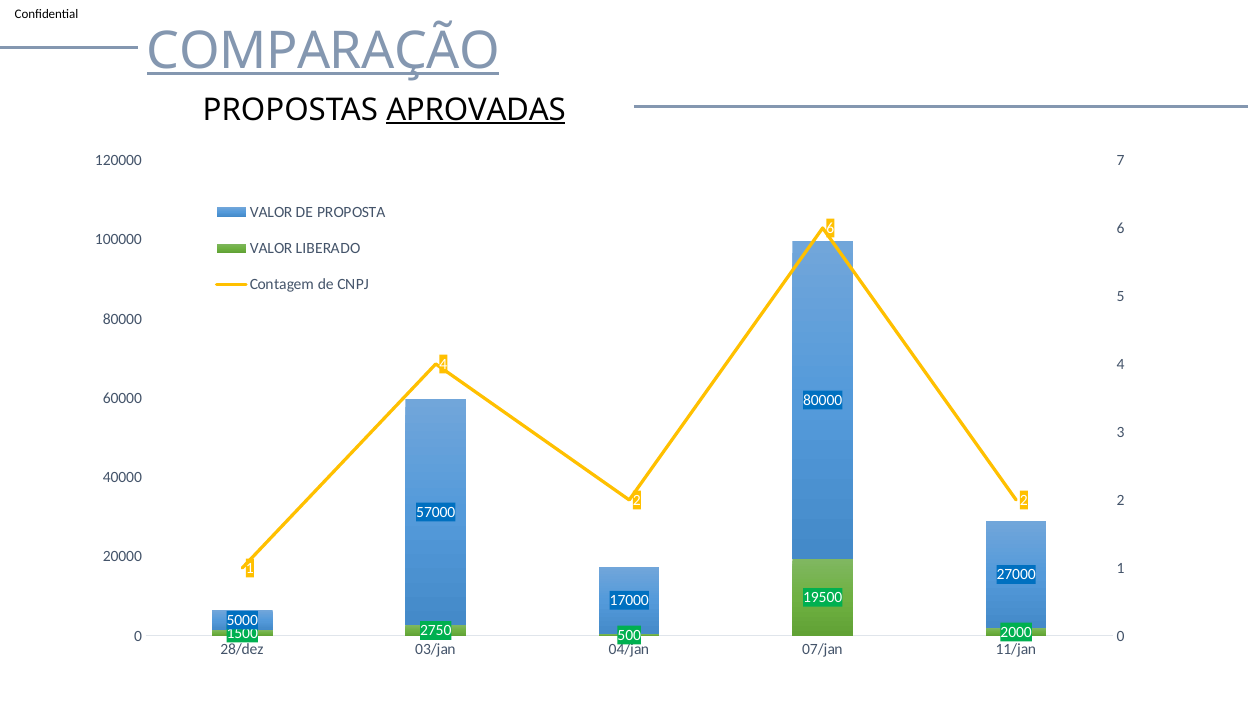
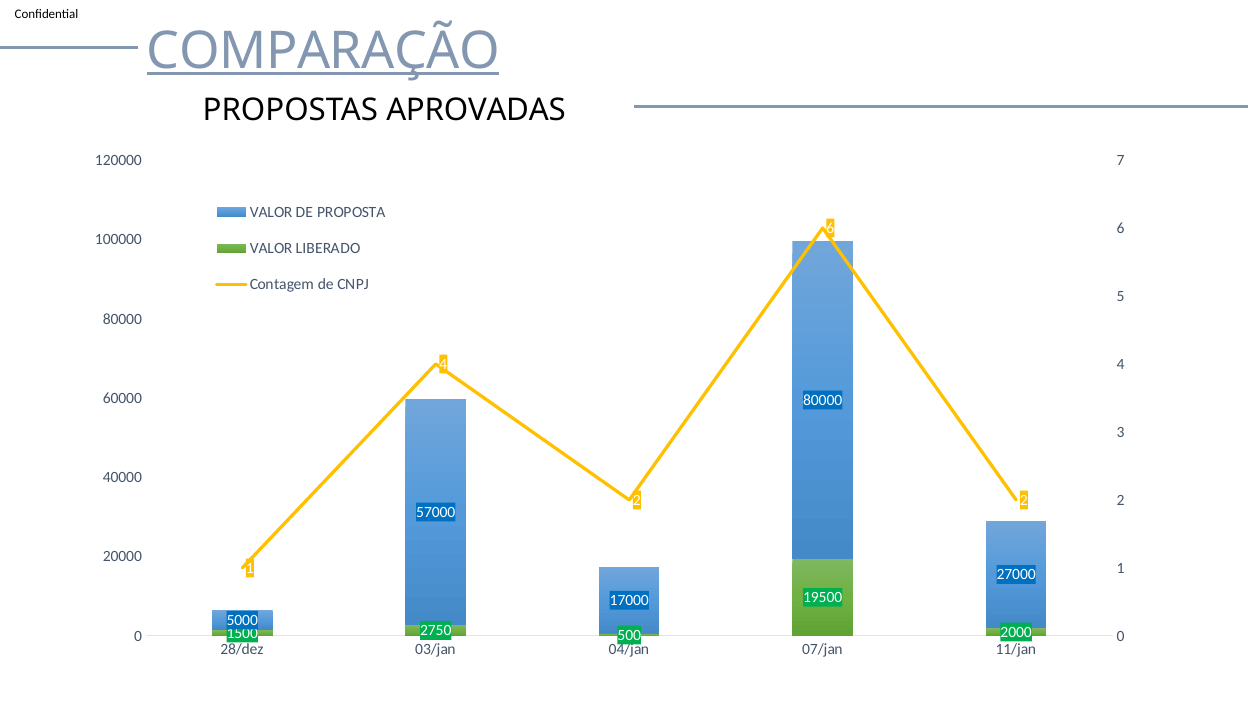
APROVADAS underline: present -> none
